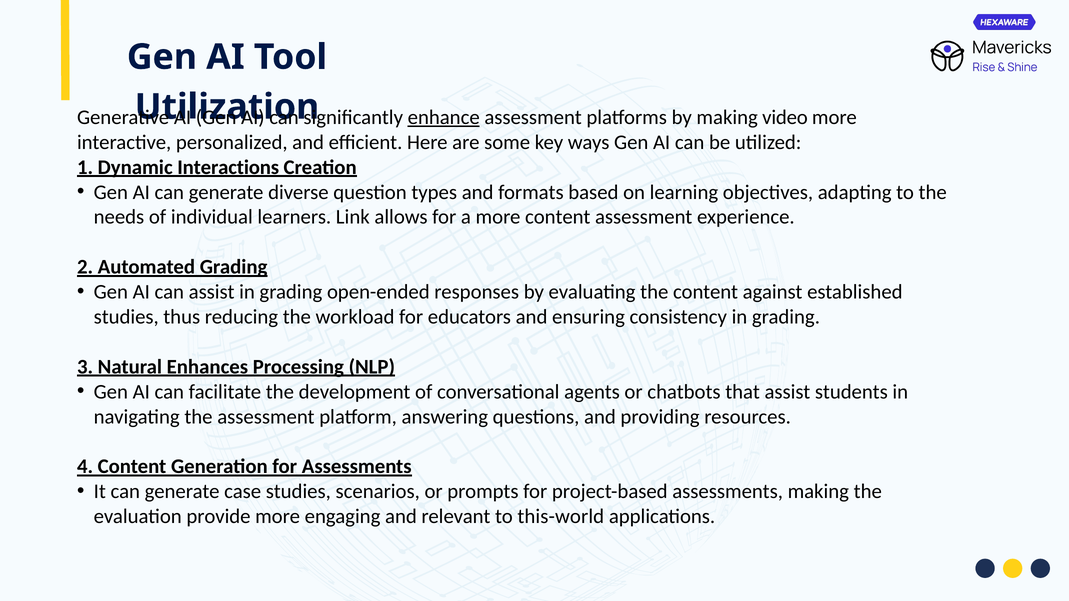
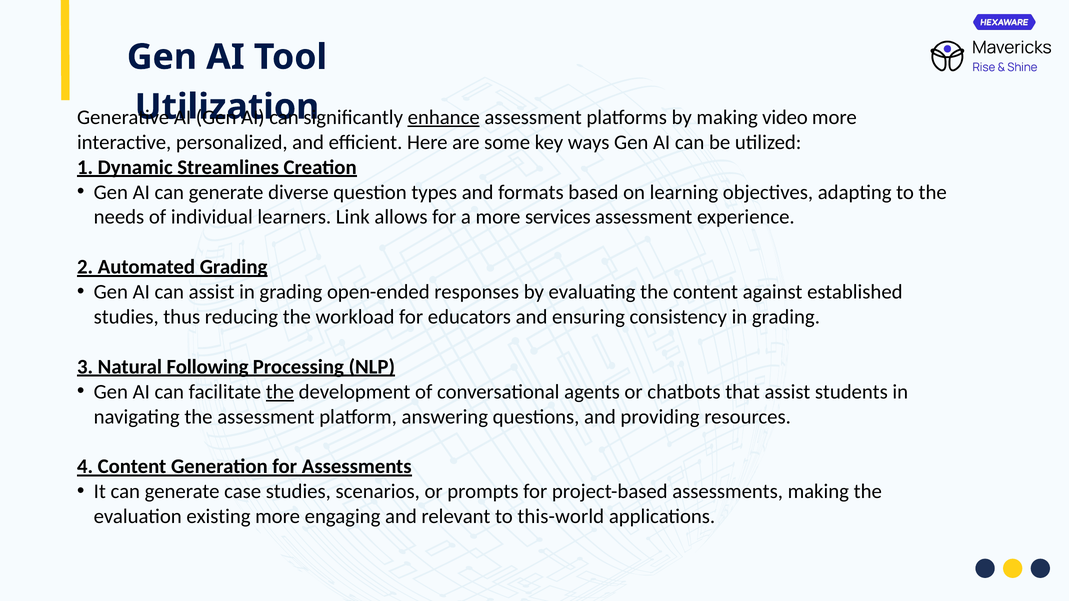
Interactions: Interactions -> Streamlines
more content: content -> services
Enhances: Enhances -> Following
the at (280, 392) underline: none -> present
provide: provide -> existing
